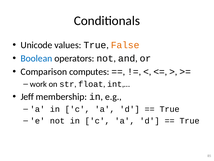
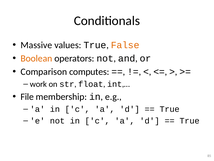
Unicode: Unicode -> Massive
Boolean colour: blue -> orange
Jeff: Jeff -> File
